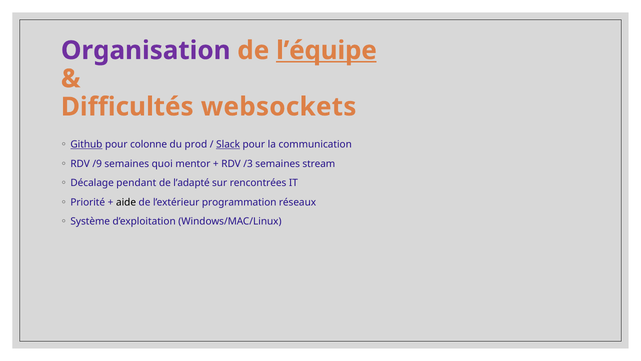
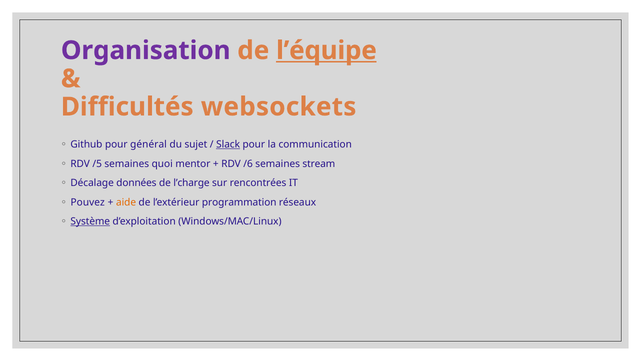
Github underline: present -> none
colonne: colonne -> général
prod: prod -> sujet
/9: /9 -> /5
/3: /3 -> /6
pendant: pendant -> données
l’adapté: l’adapté -> l’charge
Priorité: Priorité -> Pouvez
aide colour: black -> orange
Système underline: none -> present
